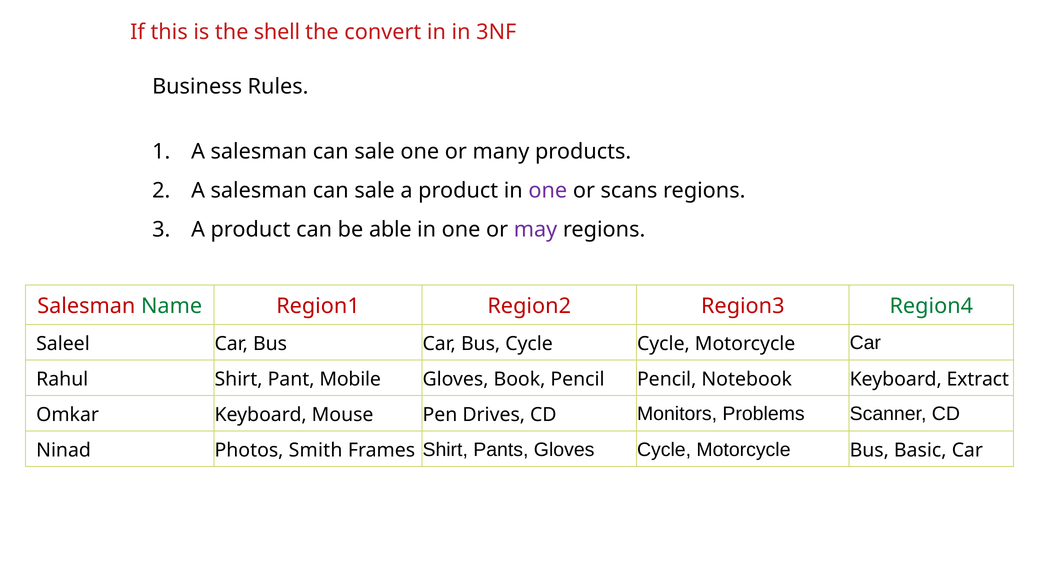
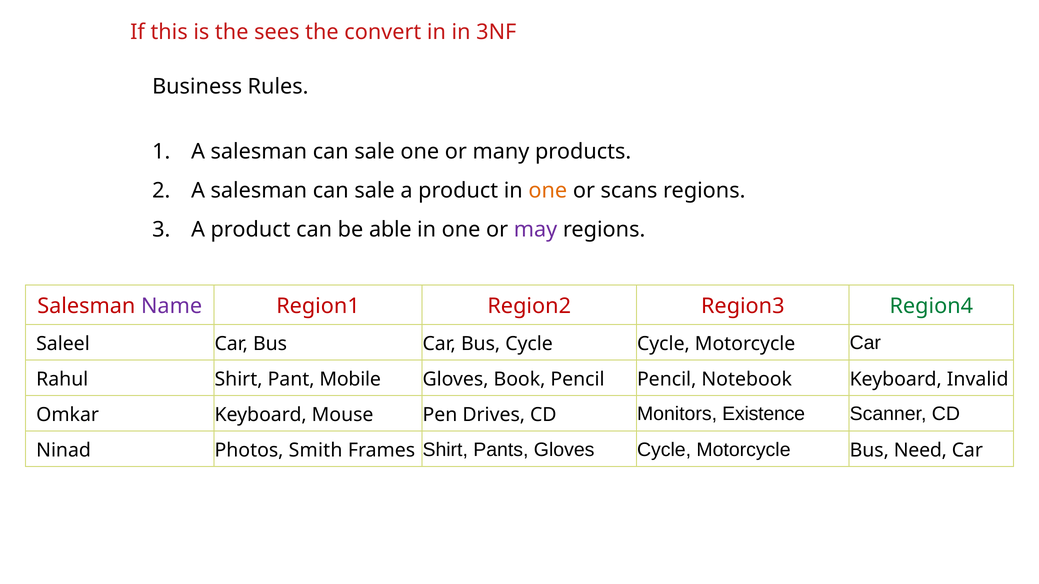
shell: shell -> sees
one at (548, 191) colour: purple -> orange
Name colour: green -> purple
Extract: Extract -> Invalid
Problems: Problems -> Existence
Basic: Basic -> Need
